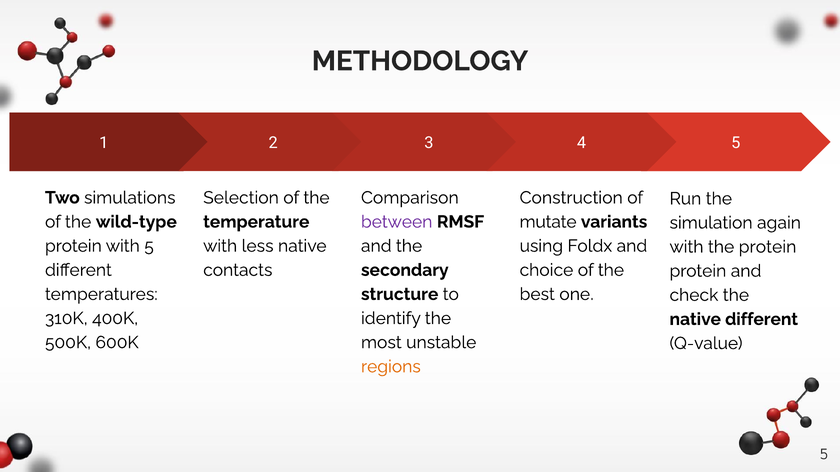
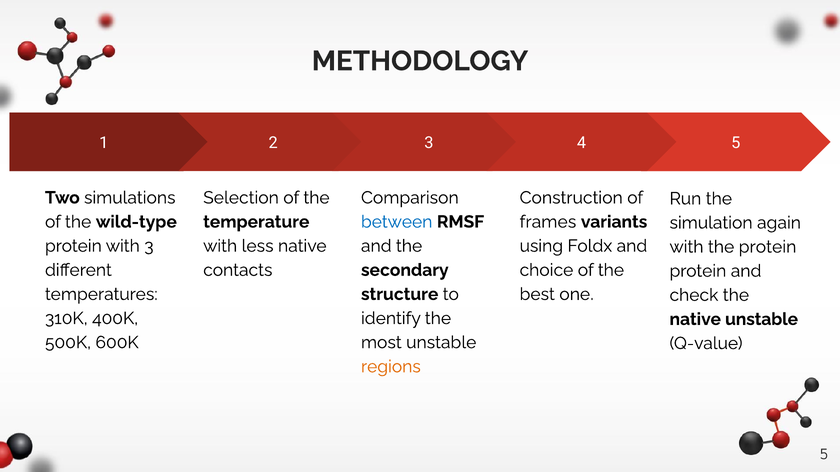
between colour: purple -> blue
mutate: mutate -> frames
with 5: 5 -> 3
native different: different -> unstable
